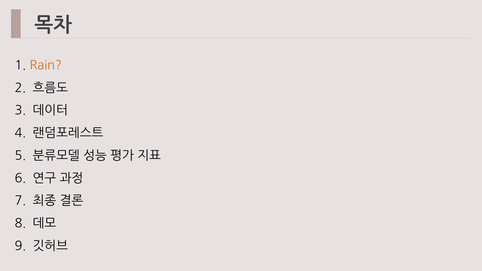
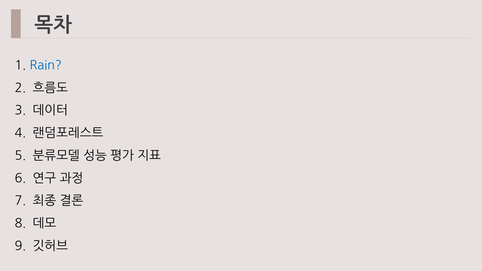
Rain colour: orange -> blue
